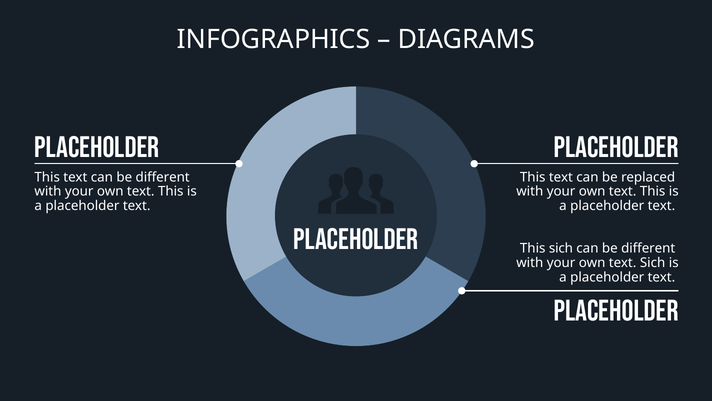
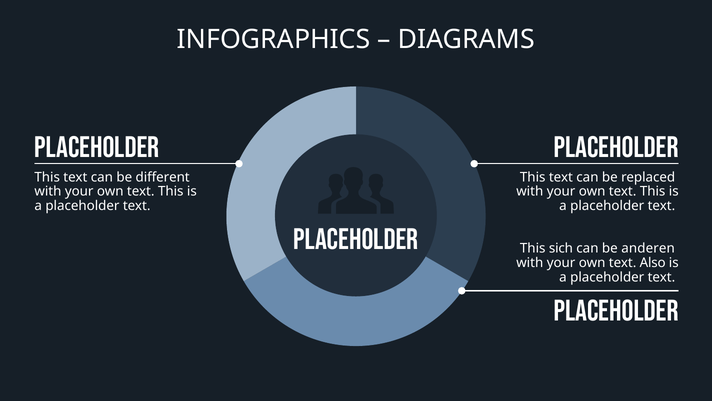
different at (648, 248): different -> anderen
text Sich: Sich -> Also
